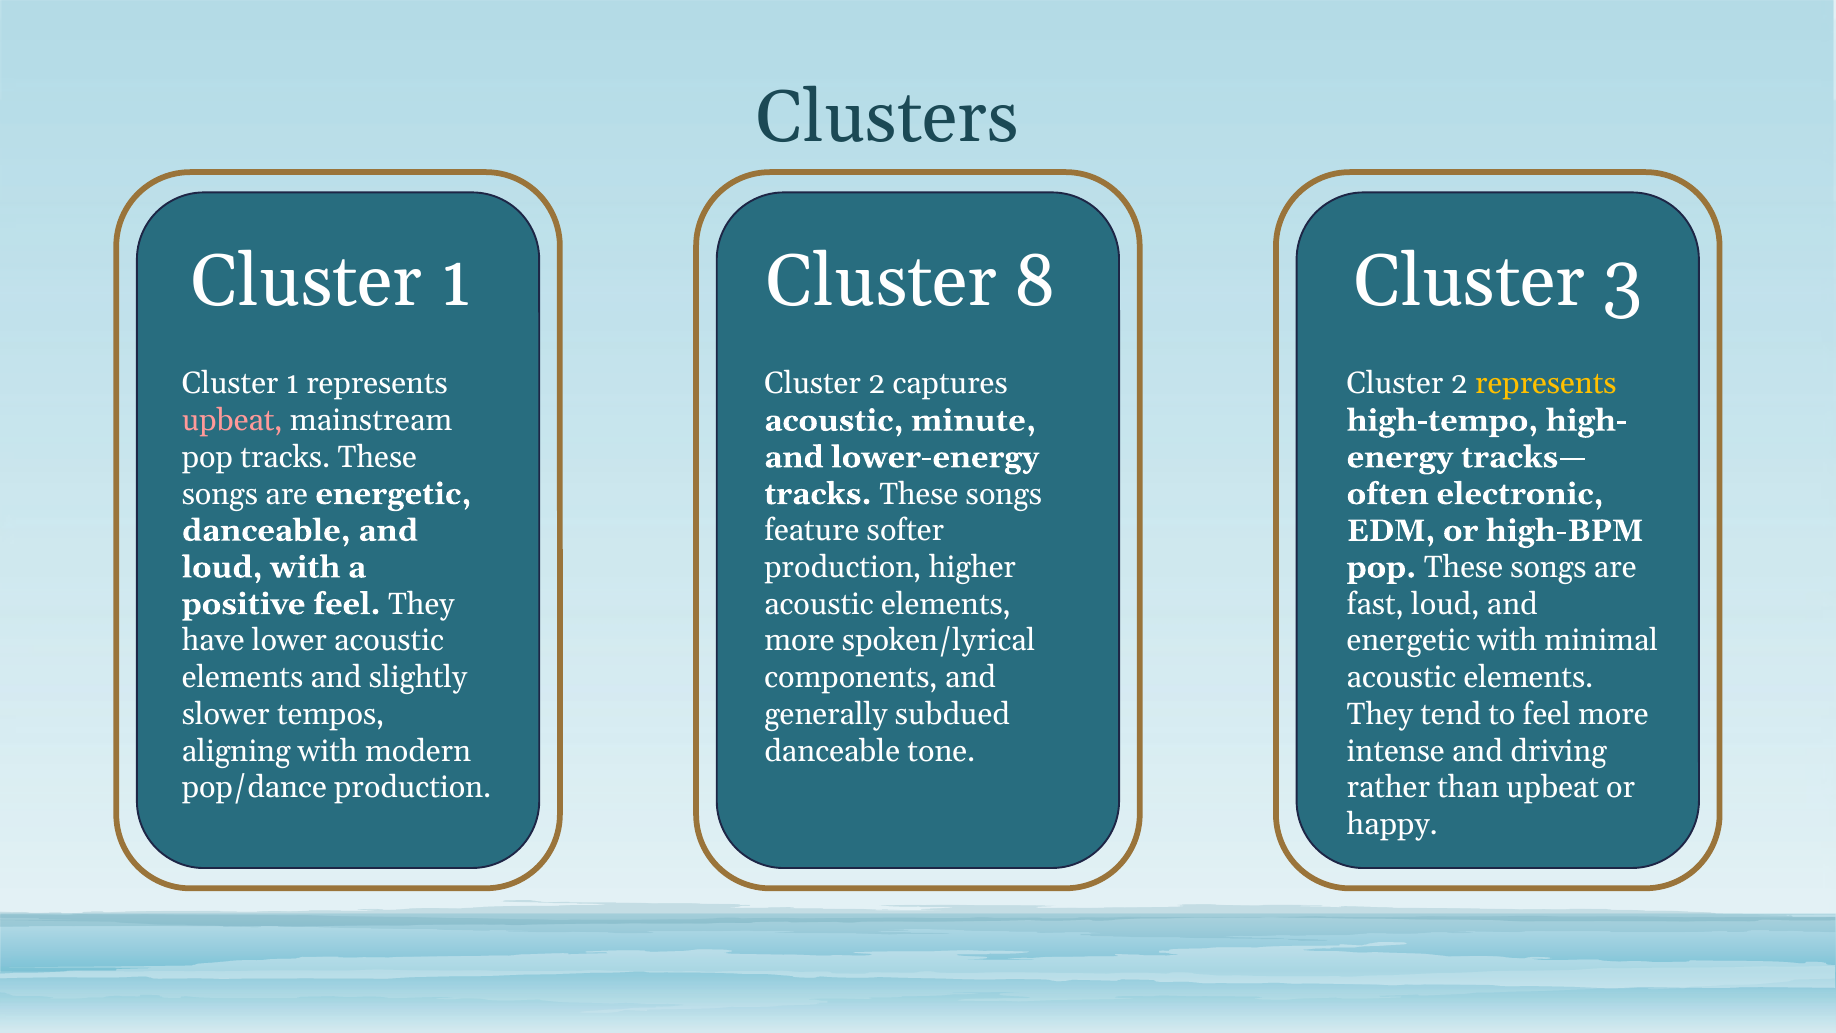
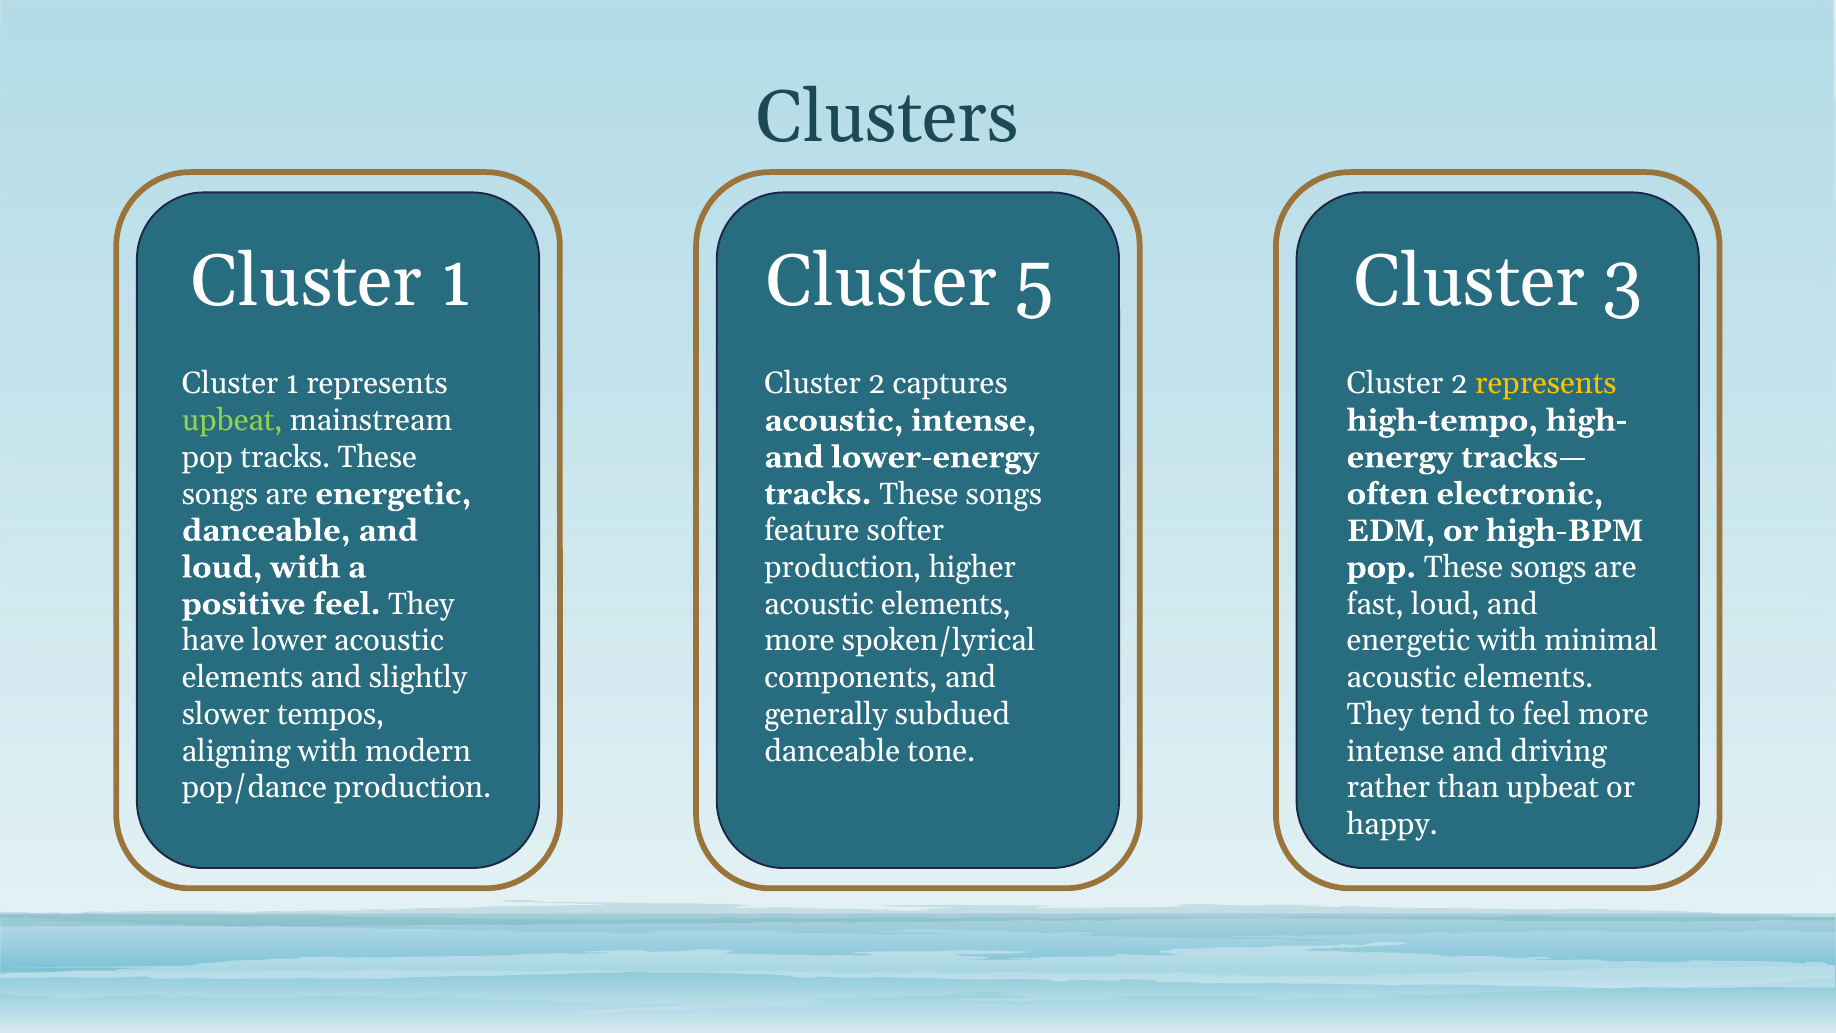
8: 8 -> 5
acoustic minute: minute -> intense
upbeat at (232, 420) colour: pink -> light green
